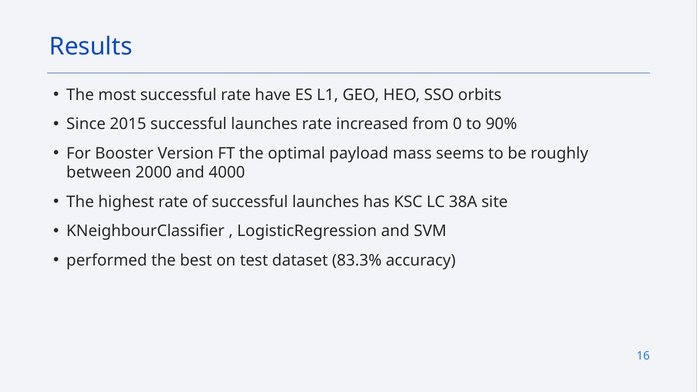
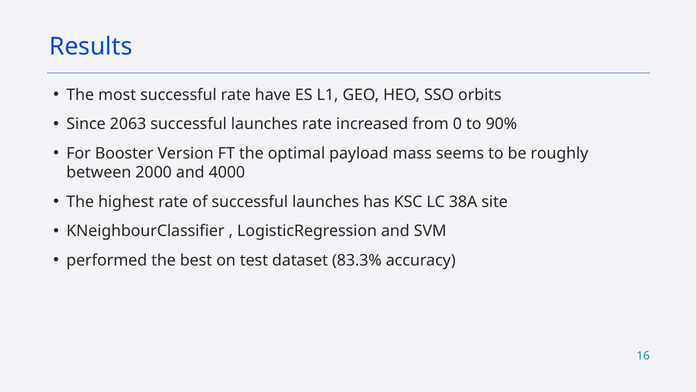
2015: 2015 -> 2063
